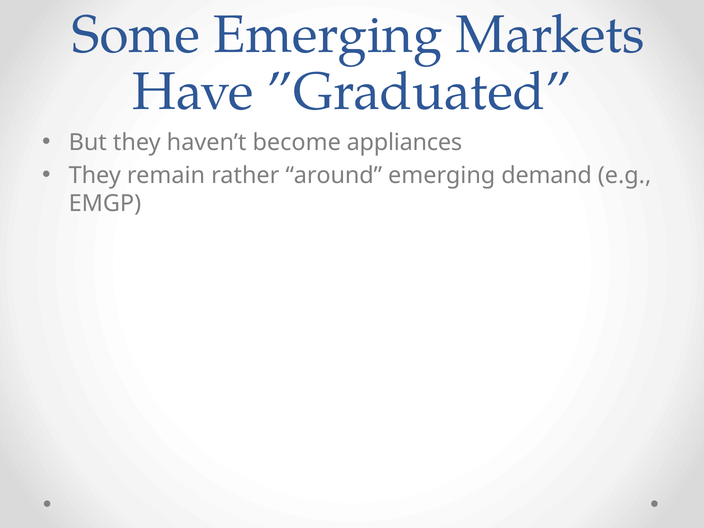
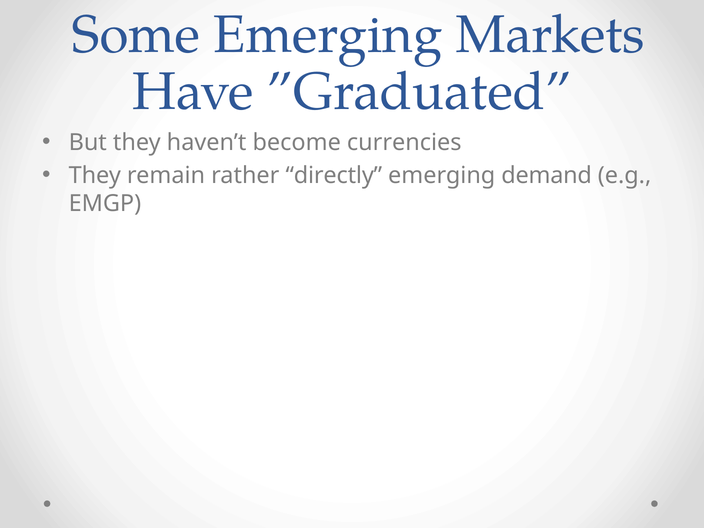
appliances: appliances -> currencies
around: around -> directly
